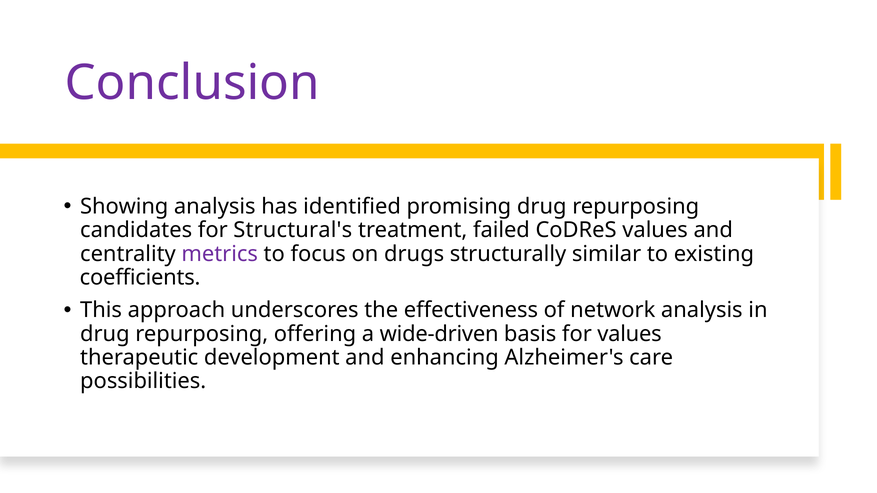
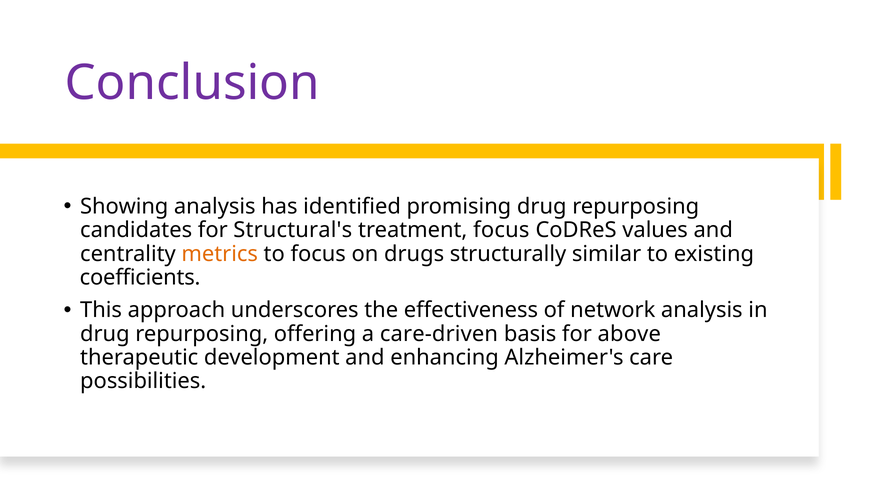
treatment failed: failed -> focus
metrics colour: purple -> orange
wide-driven: wide-driven -> care-driven
for values: values -> above
